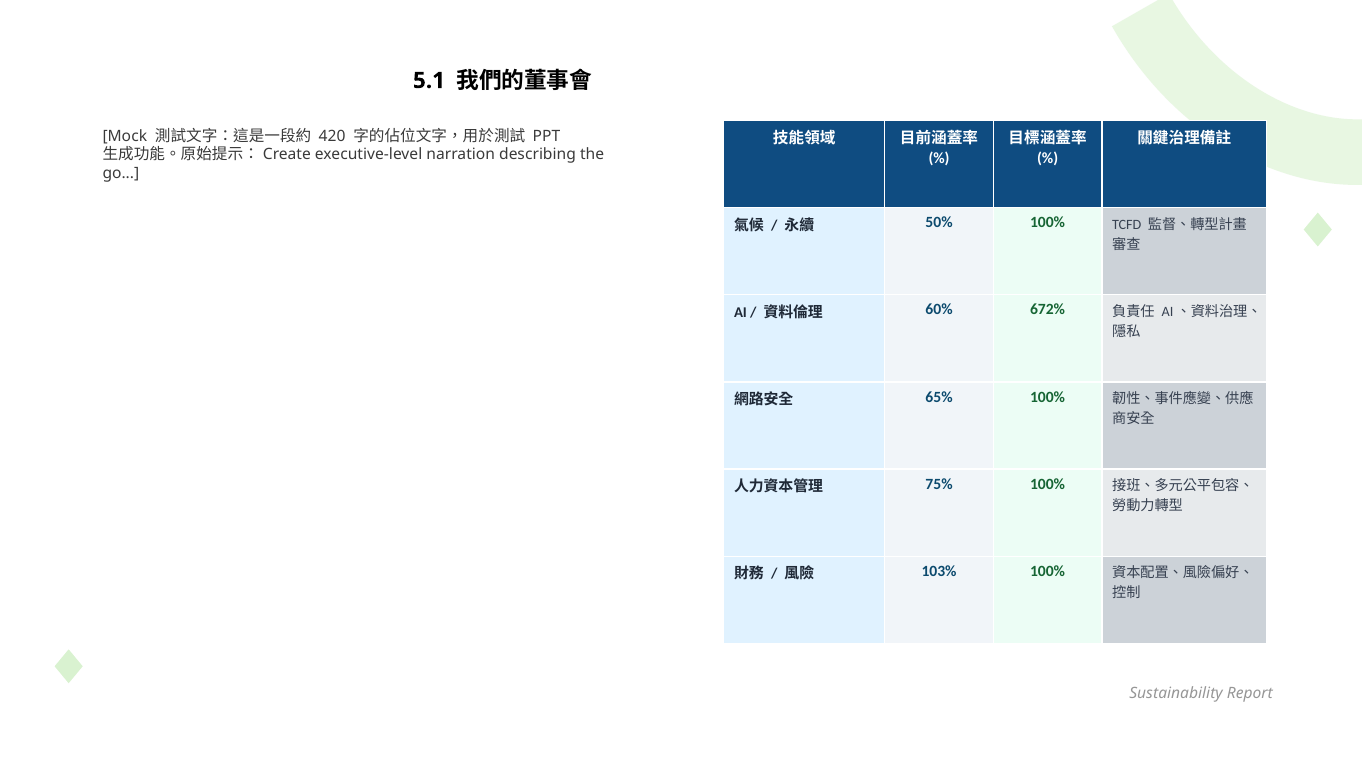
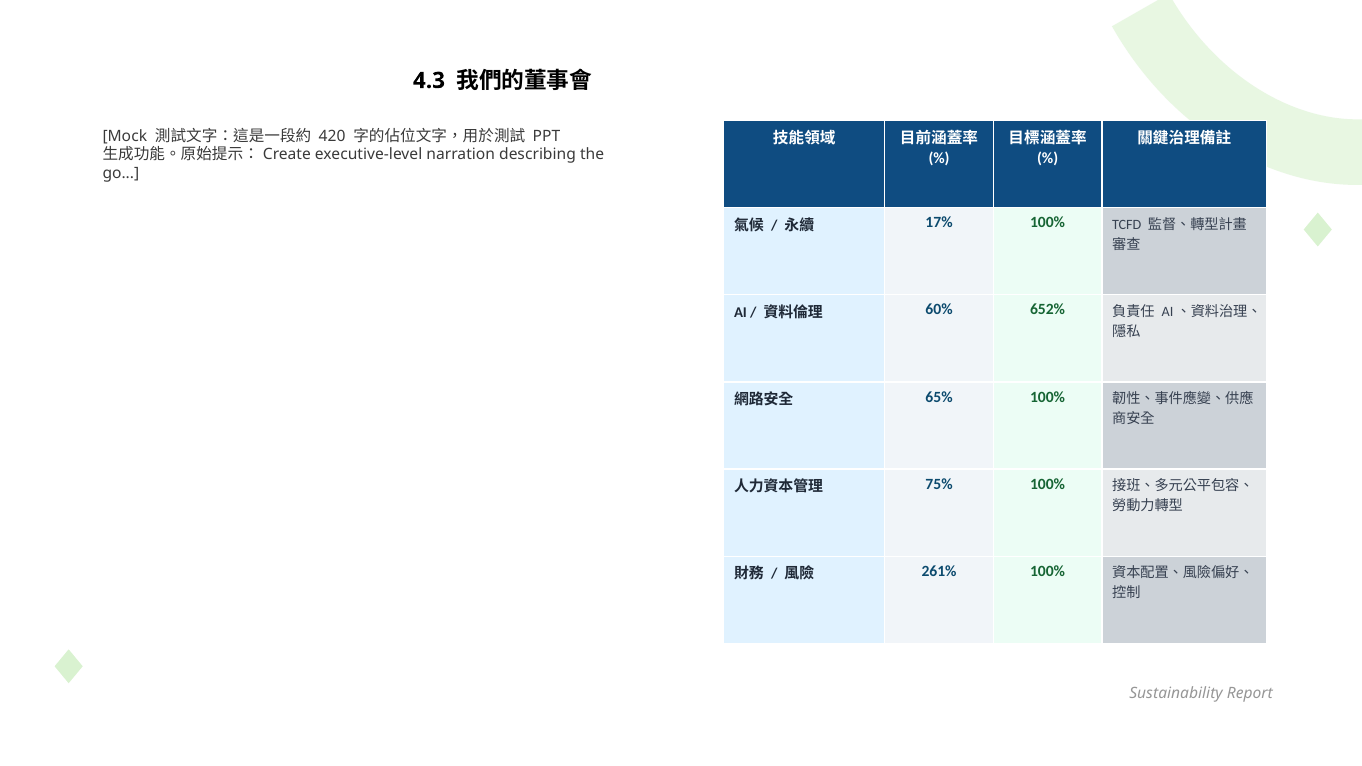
5.1: 5.1 -> 4.3
50%: 50% -> 17%
672%: 672% -> 652%
103%: 103% -> 261%
